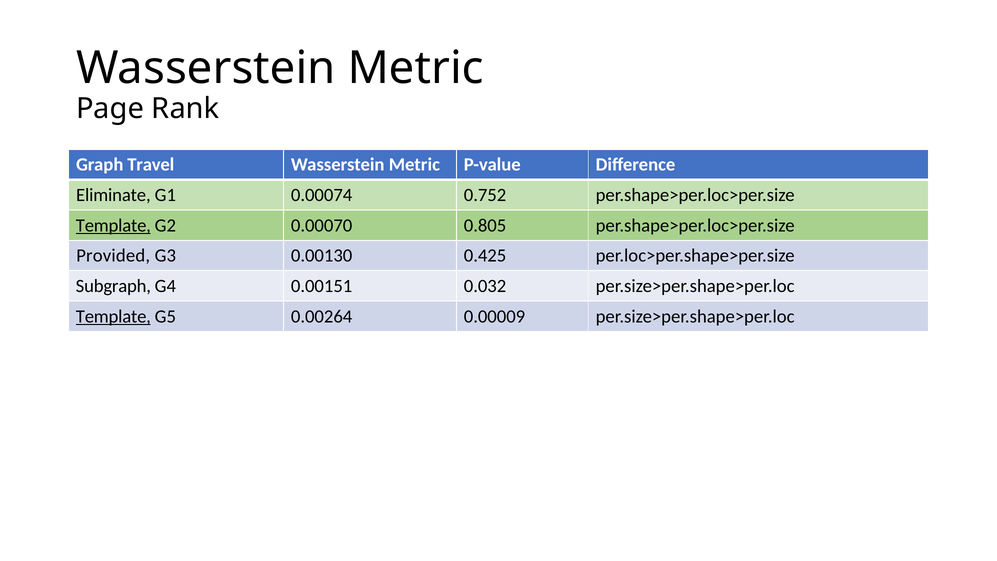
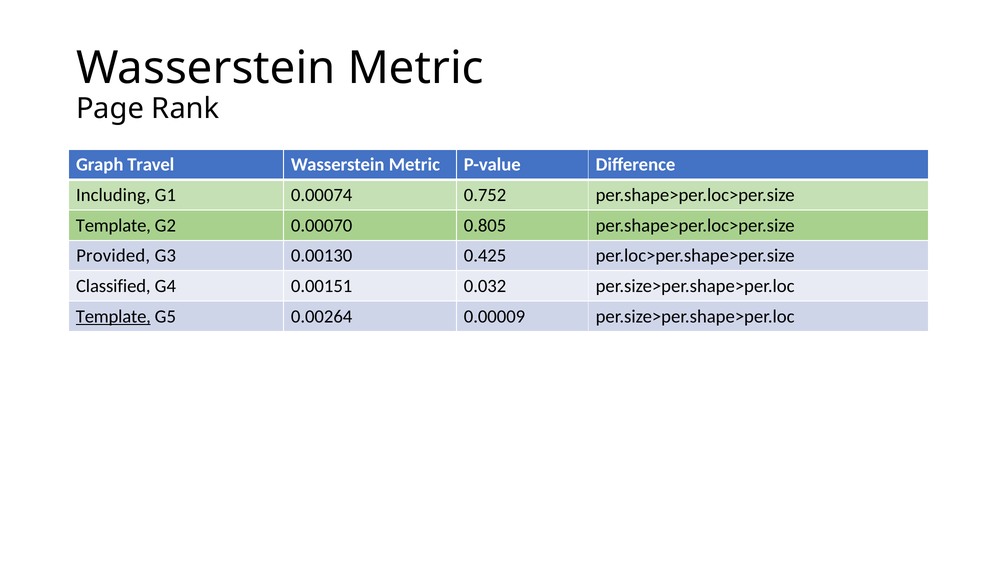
Eliminate: Eliminate -> Including
Template at (113, 225) underline: present -> none
Subgraph: Subgraph -> Classified
